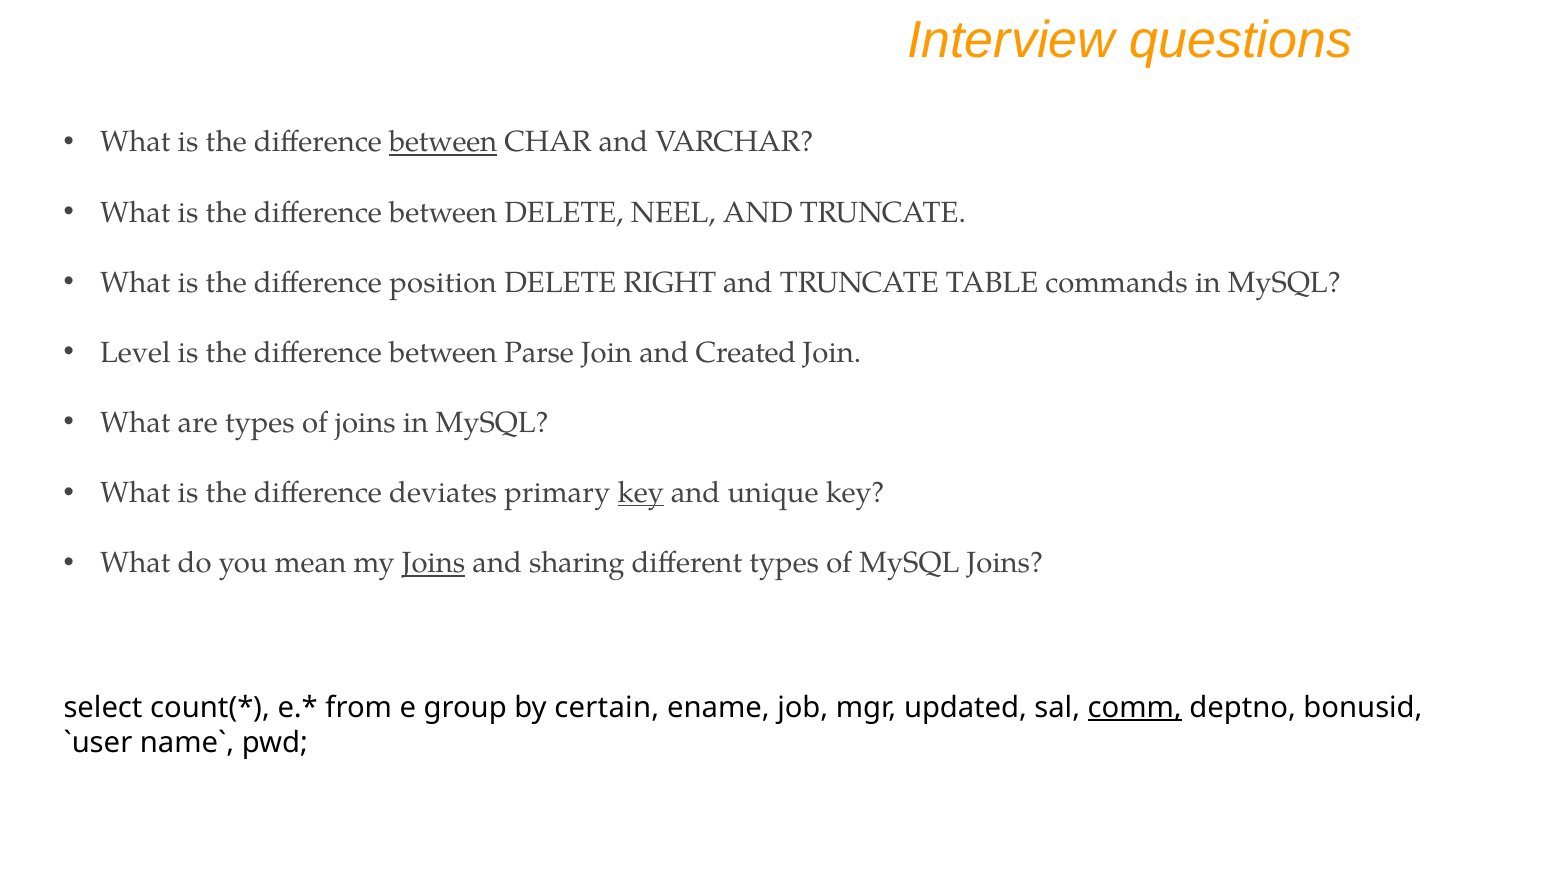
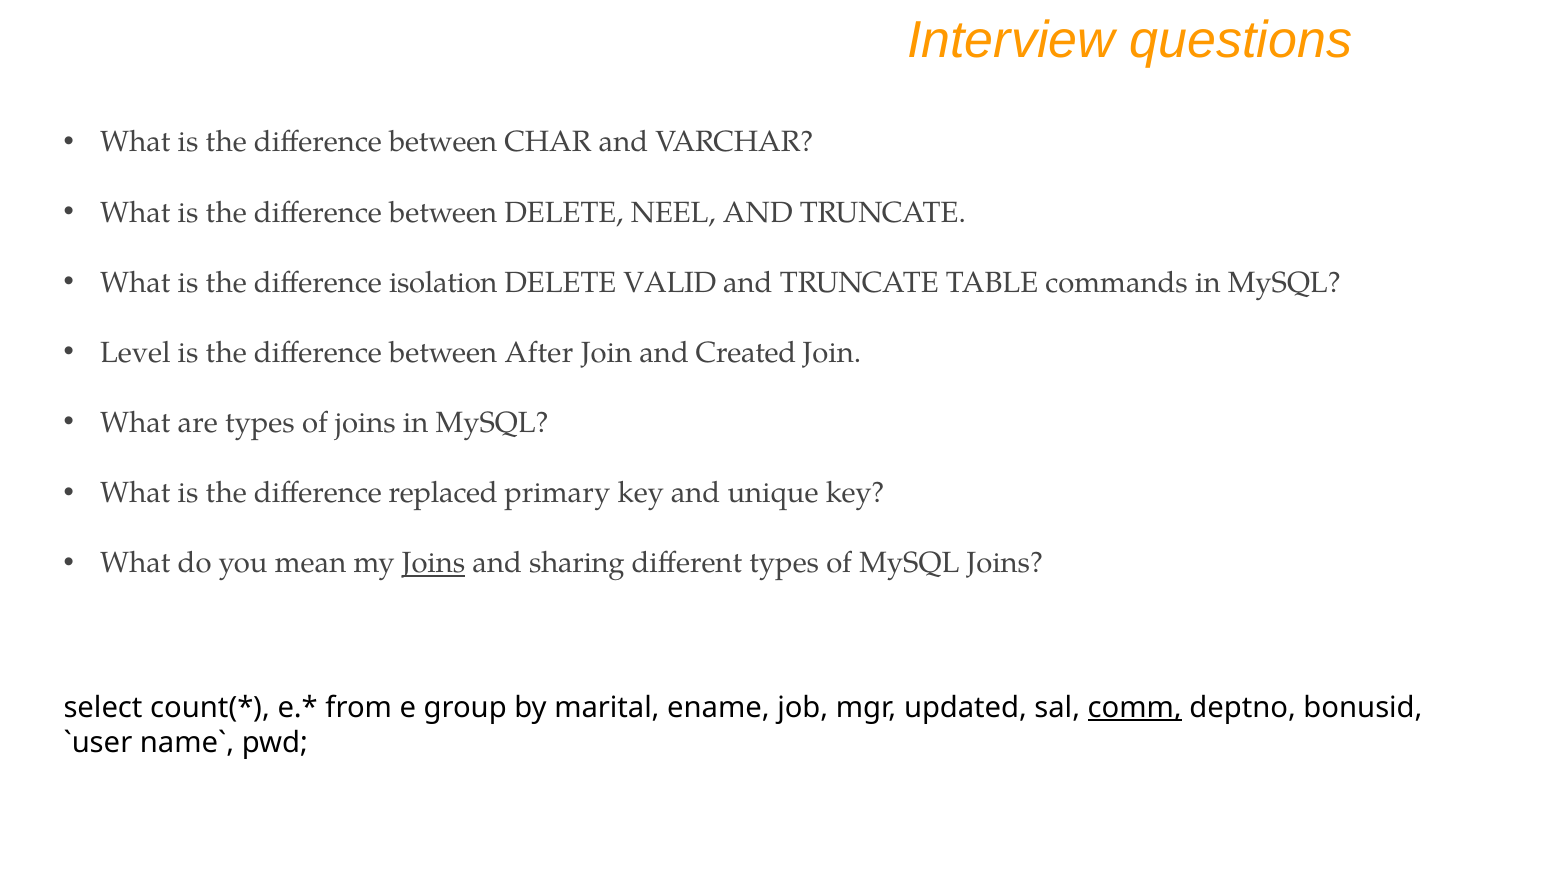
between at (443, 142) underline: present -> none
position: position -> isolation
RIGHT: RIGHT -> VALID
Parse: Parse -> After
deviates: deviates -> replaced
key at (641, 493) underline: present -> none
certain: certain -> marital
